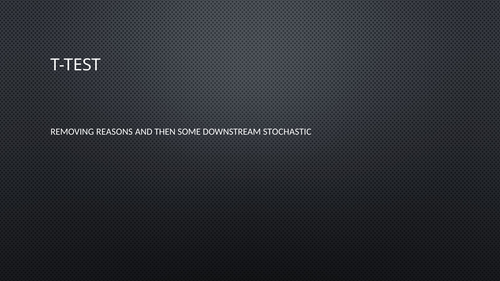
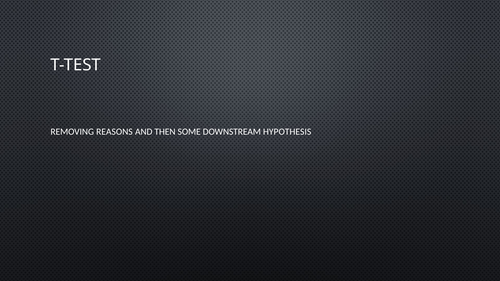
STOCHASTIC: STOCHASTIC -> HYPOTHESIS
